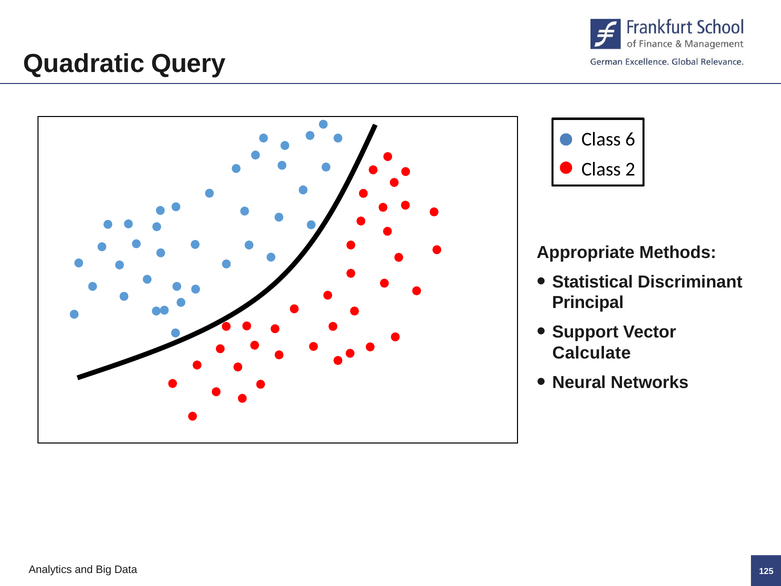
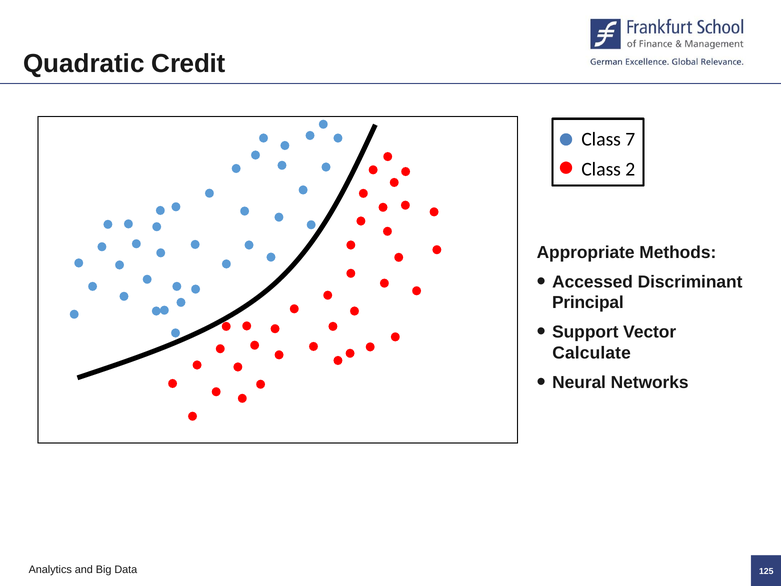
Query: Query -> Credit
6: 6 -> 7
Statistical: Statistical -> Accessed
